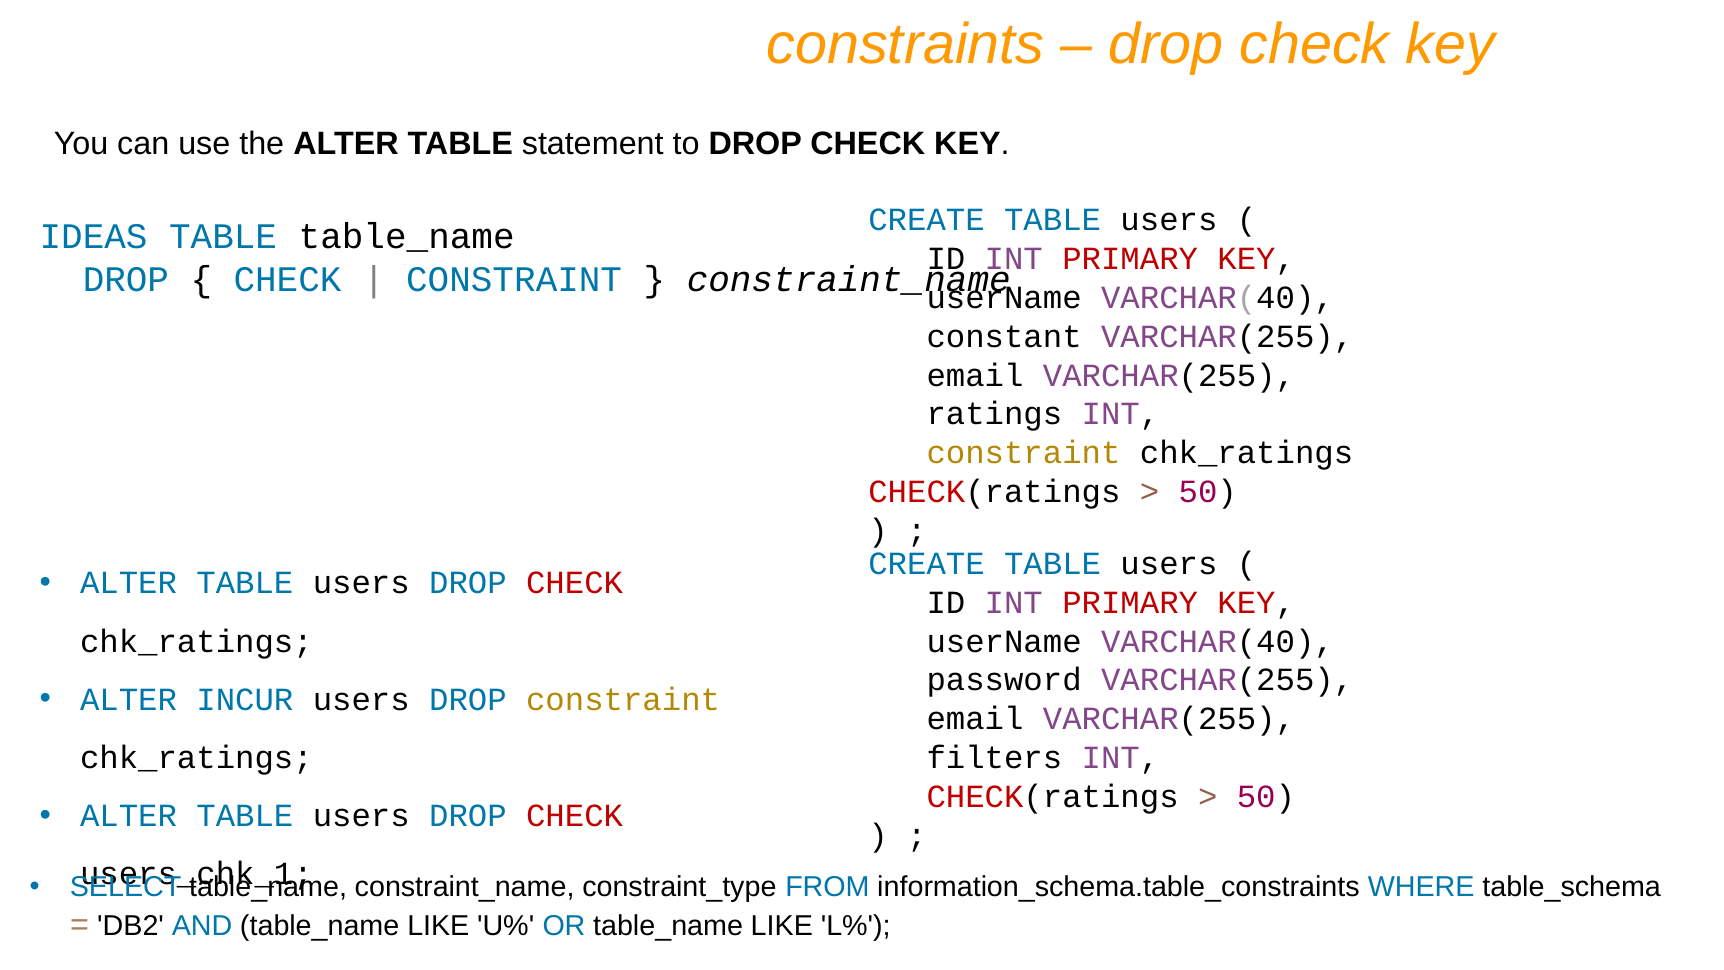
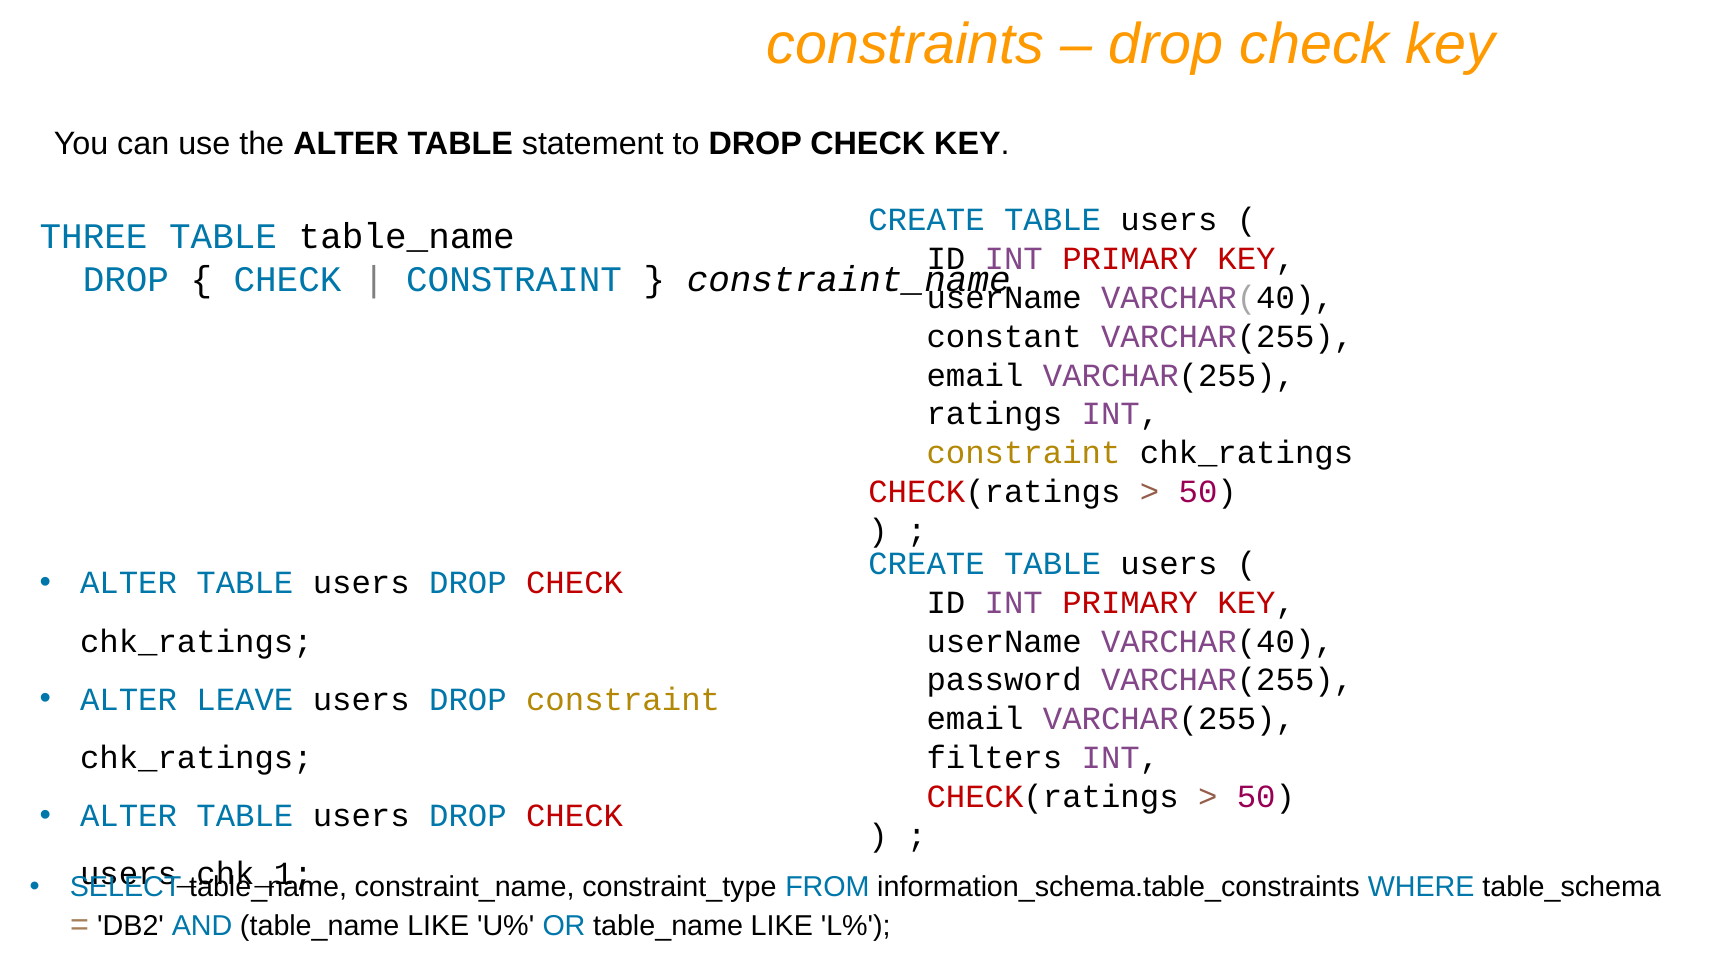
IDEAS: IDEAS -> THREE
INCUR: INCUR -> LEAVE
